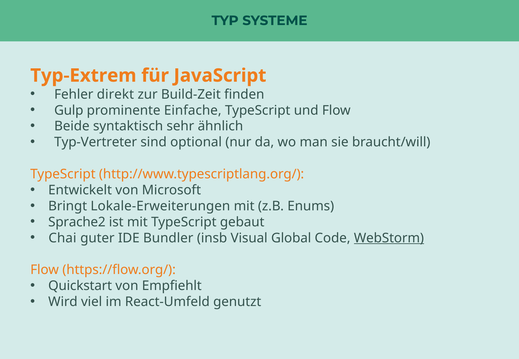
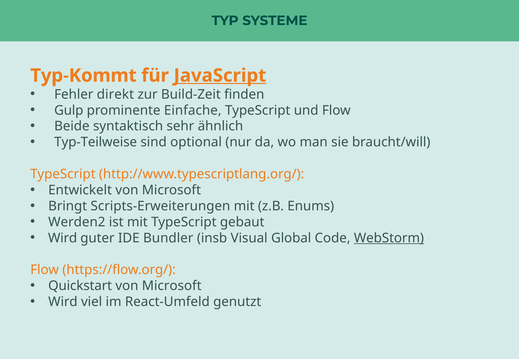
Typ-Extrem: Typ-Extrem -> Typ-Kommt
JavaScript underline: none -> present
Typ-Vertreter: Typ-Vertreter -> Typ-Teilweise
Lokale-Erweiterungen: Lokale-Erweiterungen -> Scripts-Erweiterungen
Sprache2: Sprache2 -> Werden2
Chai at (62, 238): Chai -> Wird
Empfiehlt at (172, 286): Empfiehlt -> Microsoft
